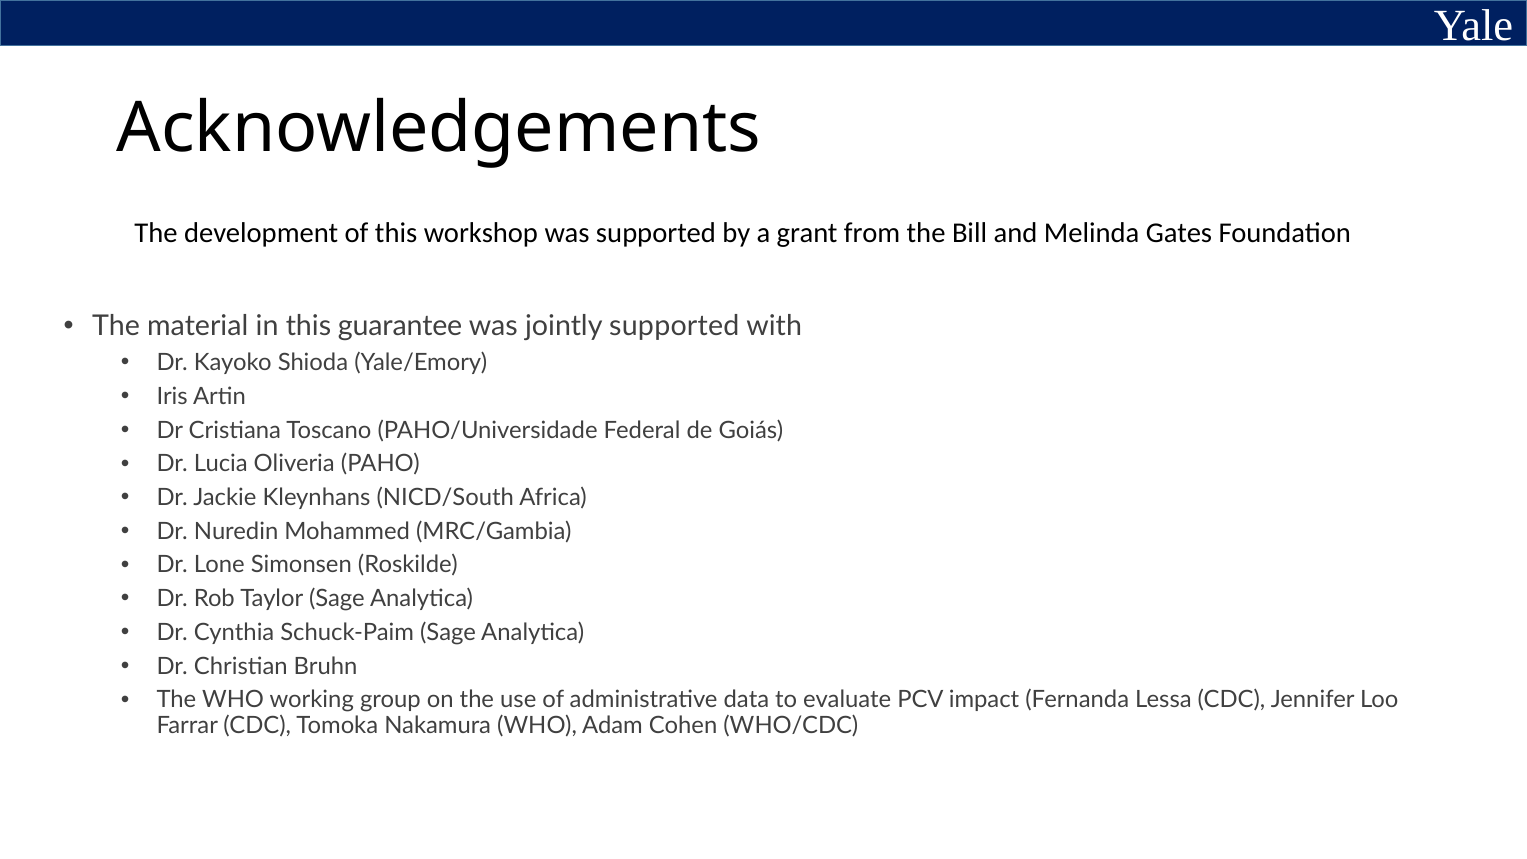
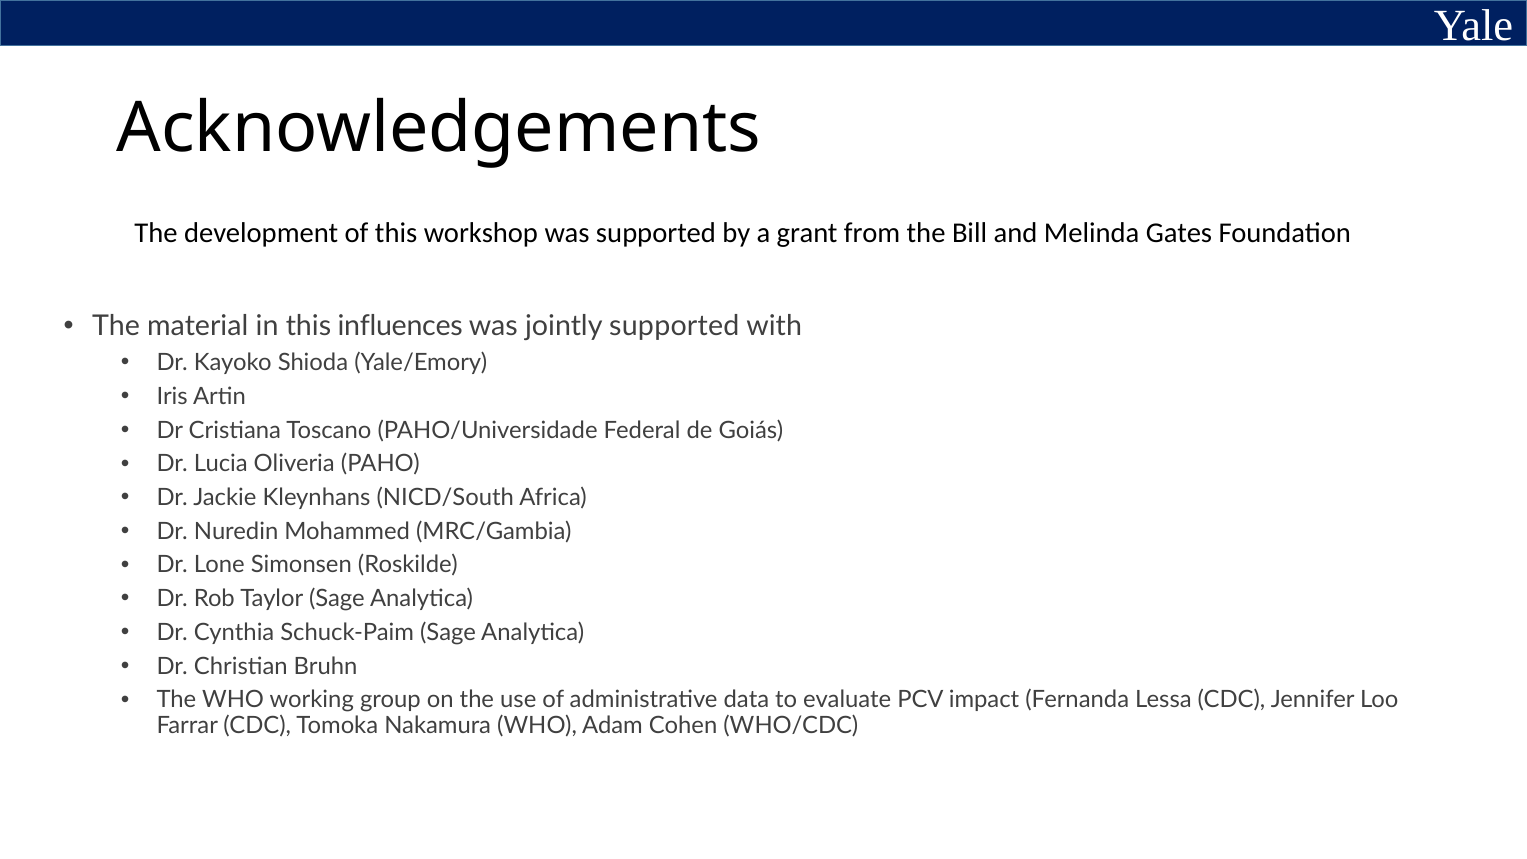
guarantee: guarantee -> influences
